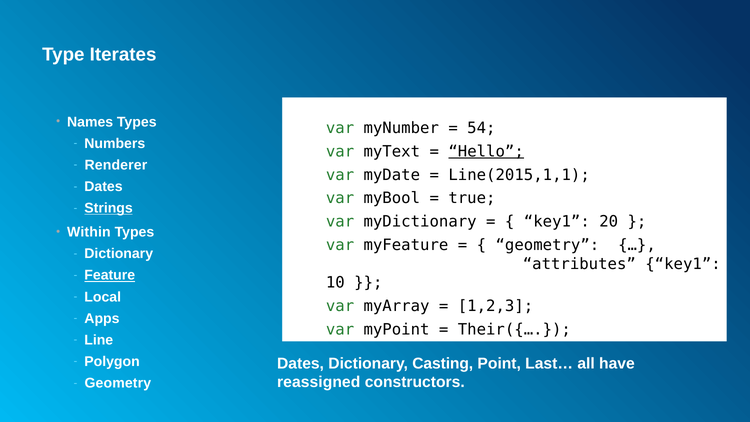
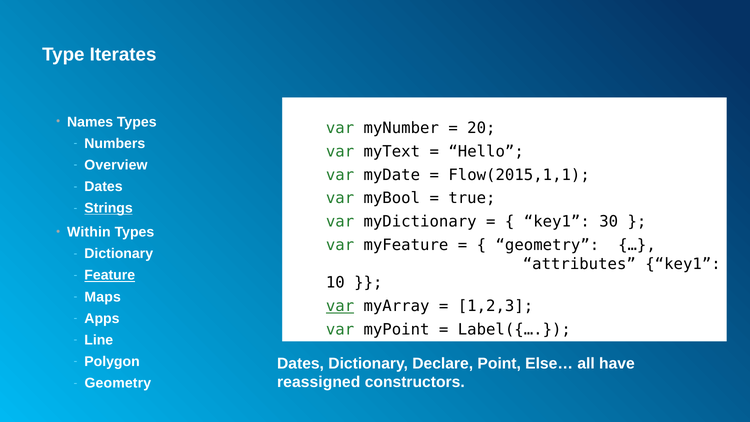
54: 54 -> 20
Hello underline: present -> none
Renderer: Renderer -> Overview
Line(2015,1,1: Line(2015,1,1 -> Flow(2015,1,1
20: 20 -> 30
Local: Local -> Maps
var at (340, 306) underline: none -> present
Their({…: Their({… -> Label({…
Casting: Casting -> Declare
Last…: Last… -> Else…
